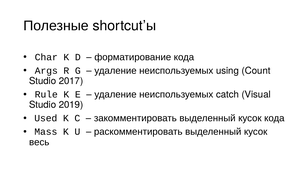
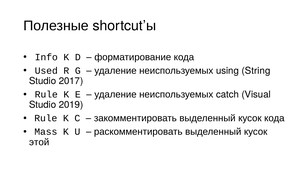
Char: Char -> Info
Args: Args -> Used
Count: Count -> String
Used at (46, 118): Used -> Rule
весь: весь -> этой
